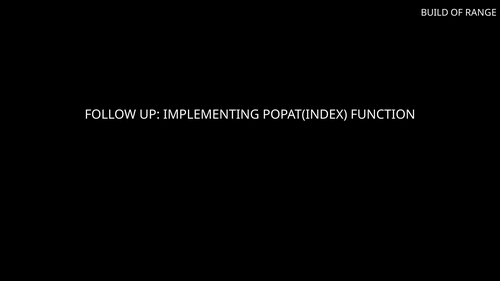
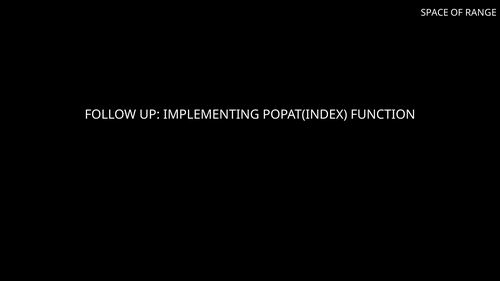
BUILD: BUILD -> SPACE
